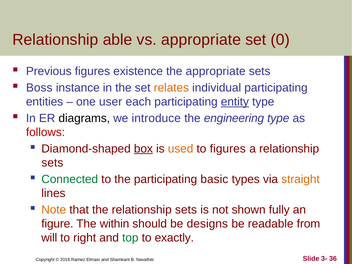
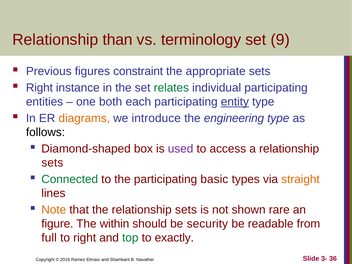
able: able -> than
vs appropriate: appropriate -> terminology
0: 0 -> 9
existence: existence -> constraint
Boss at (39, 88): Boss -> Right
relates colour: orange -> green
user: user -> both
diagrams colour: black -> orange
follows colour: red -> black
box underline: present -> none
used colour: orange -> purple
to figures: figures -> access
fully: fully -> rare
designs: designs -> security
will: will -> full
